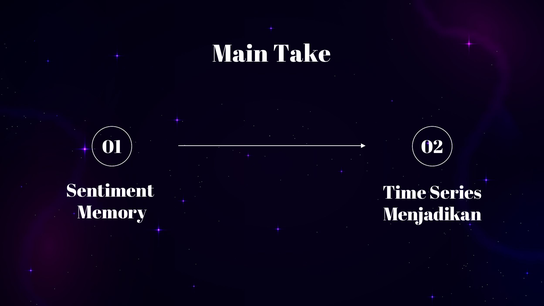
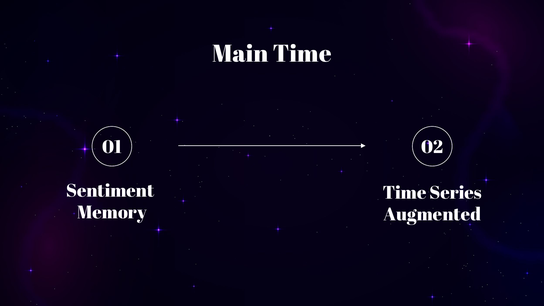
Main Take: Take -> Time
Menjadikan: Menjadikan -> Augmented
